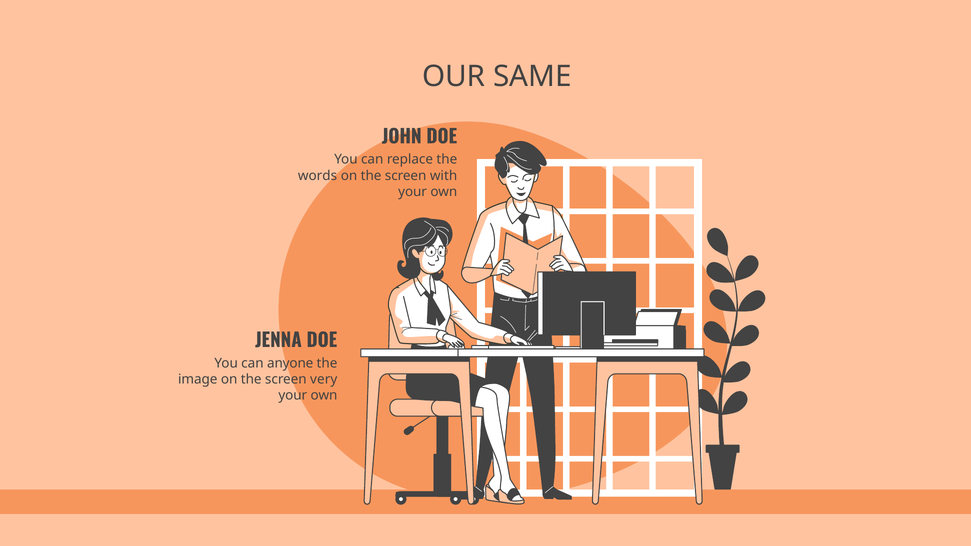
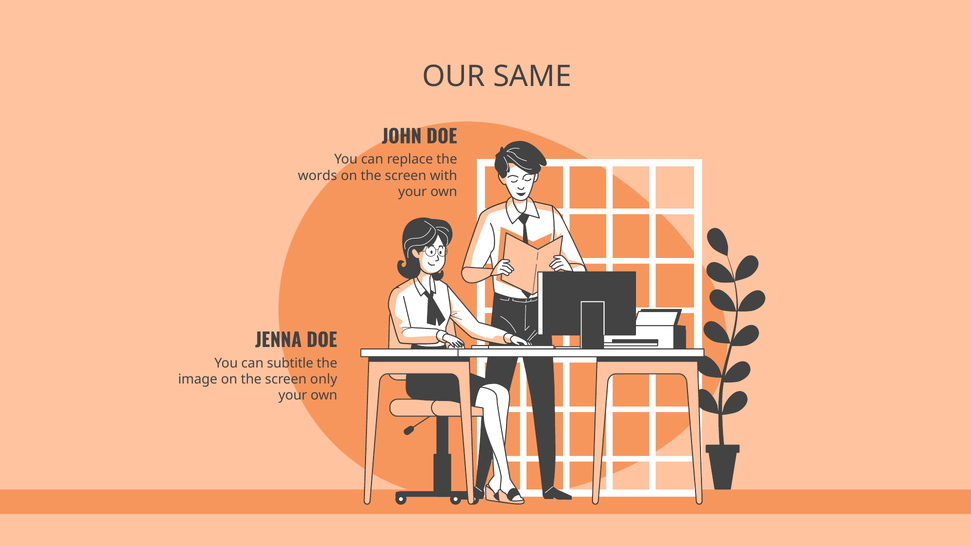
anyone: anyone -> subtitle
very: very -> only
